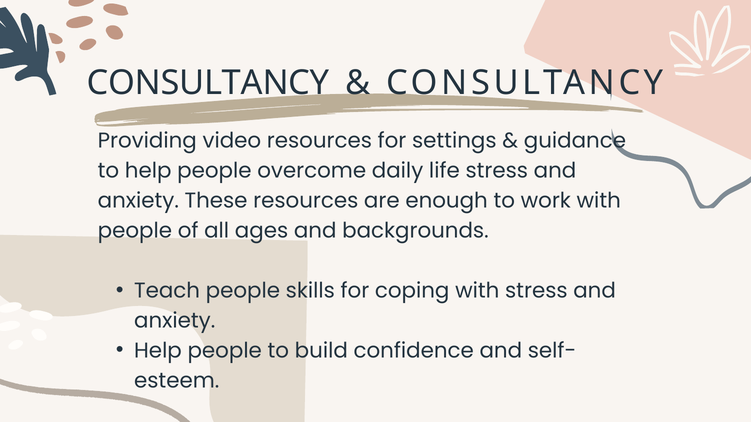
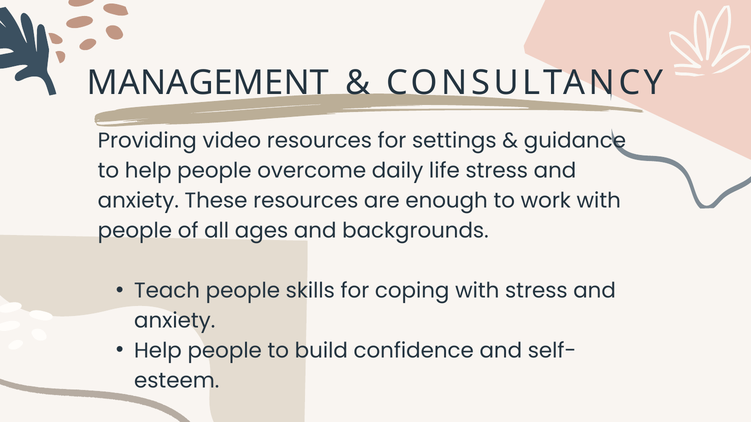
CONSULTANCY at (208, 83): CONSULTANCY -> MANAGEMENT
